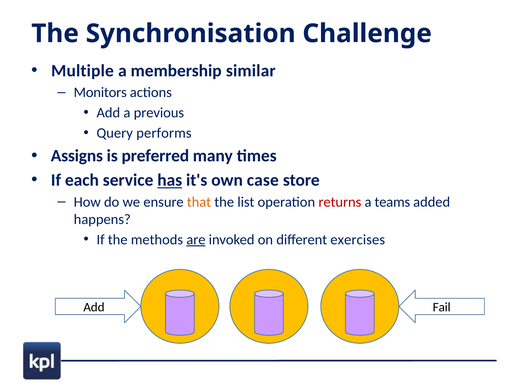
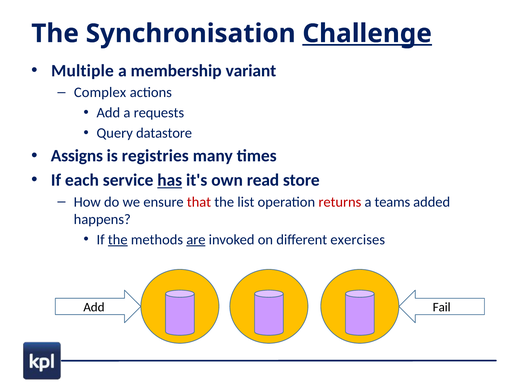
Challenge underline: none -> present
similar: similar -> variant
Monitors: Monitors -> Complex
previous: previous -> requests
performs: performs -> datastore
preferred: preferred -> registries
case: case -> read
that colour: orange -> red
the at (118, 240) underline: none -> present
